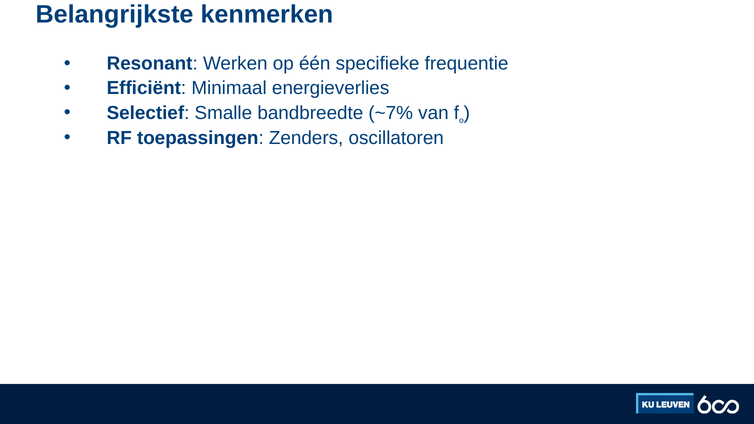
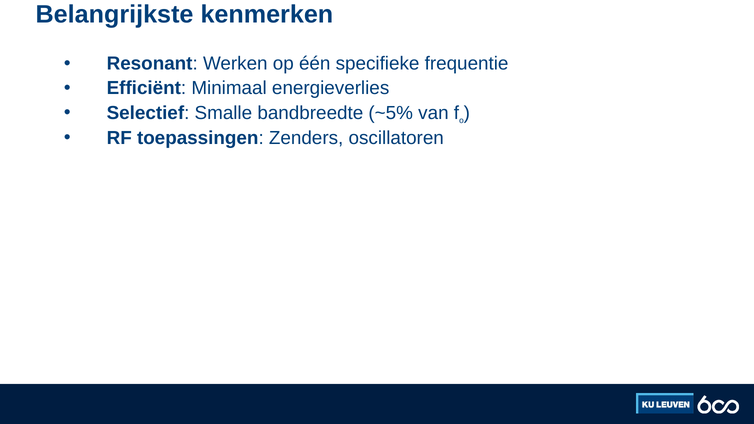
~7%: ~7% -> ~5%
